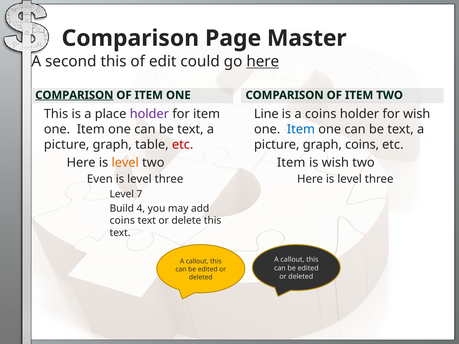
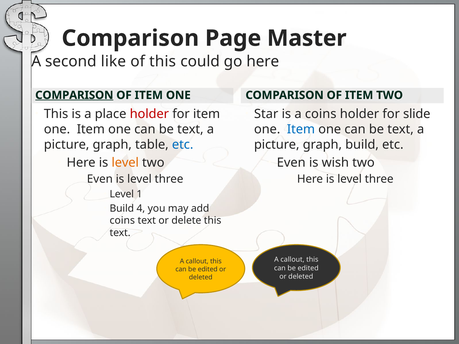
second this: this -> like
of edit: edit -> this
here at (263, 61) underline: present -> none
holder at (149, 114) colour: purple -> red
Line: Line -> Star
for wish: wish -> slide
etc at (183, 145) colour: red -> blue
graph coins: coins -> build
Item at (291, 163): Item -> Even
7: 7 -> 1
